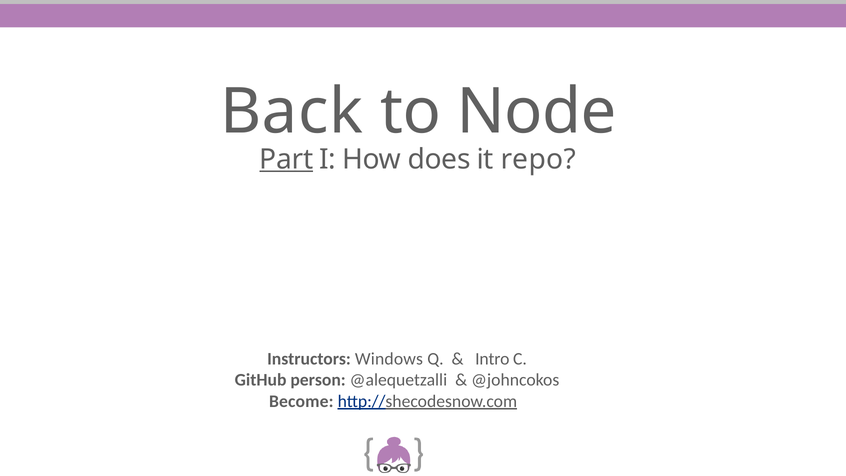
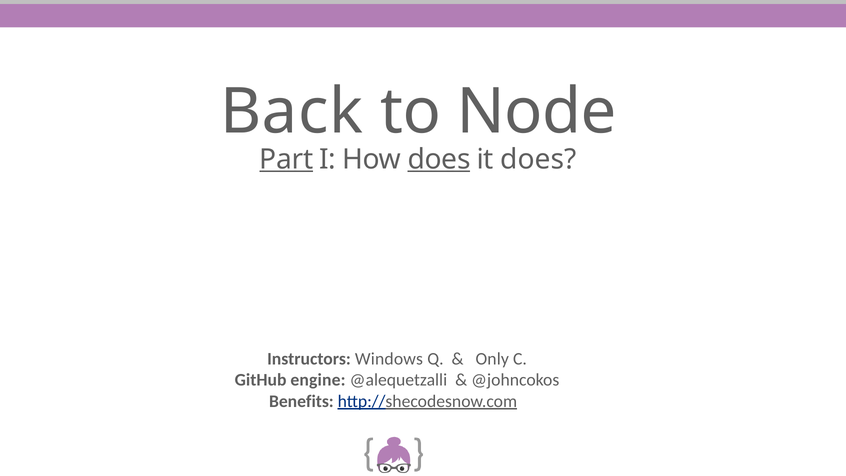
does at (439, 159) underline: none -> present
it repo: repo -> does
Intro: Intro -> Only
person: person -> engine
Become: Become -> Benefits
